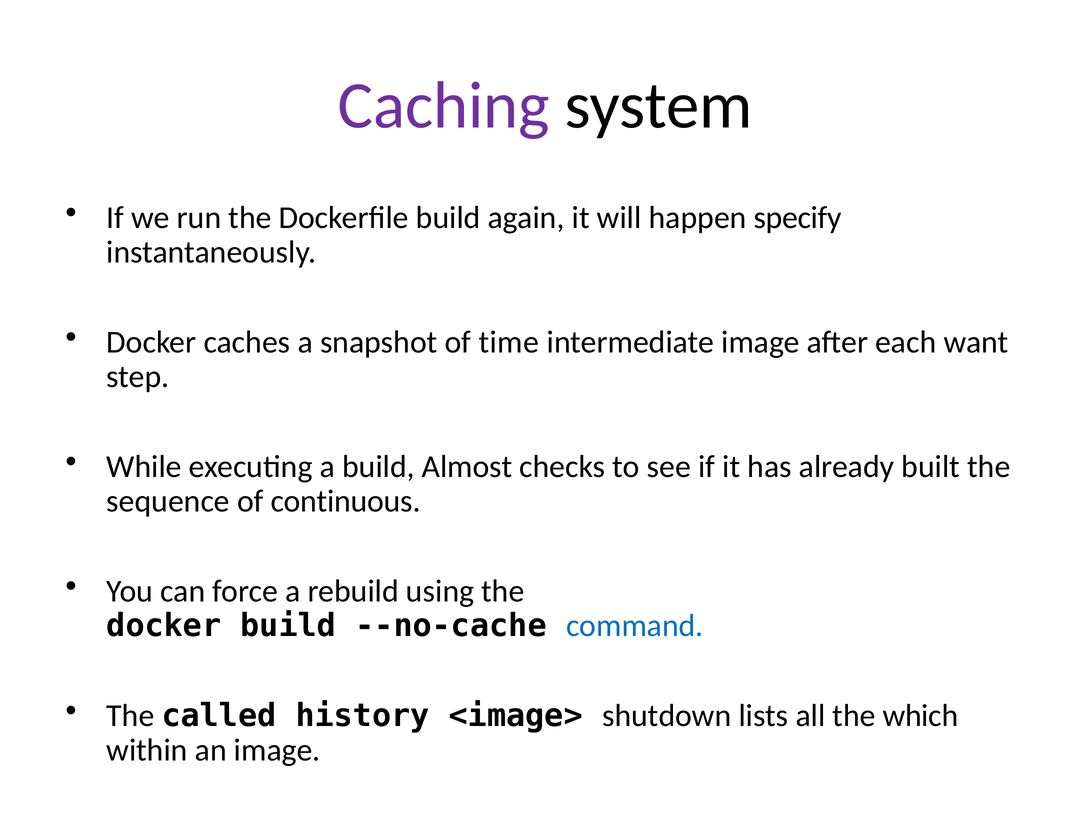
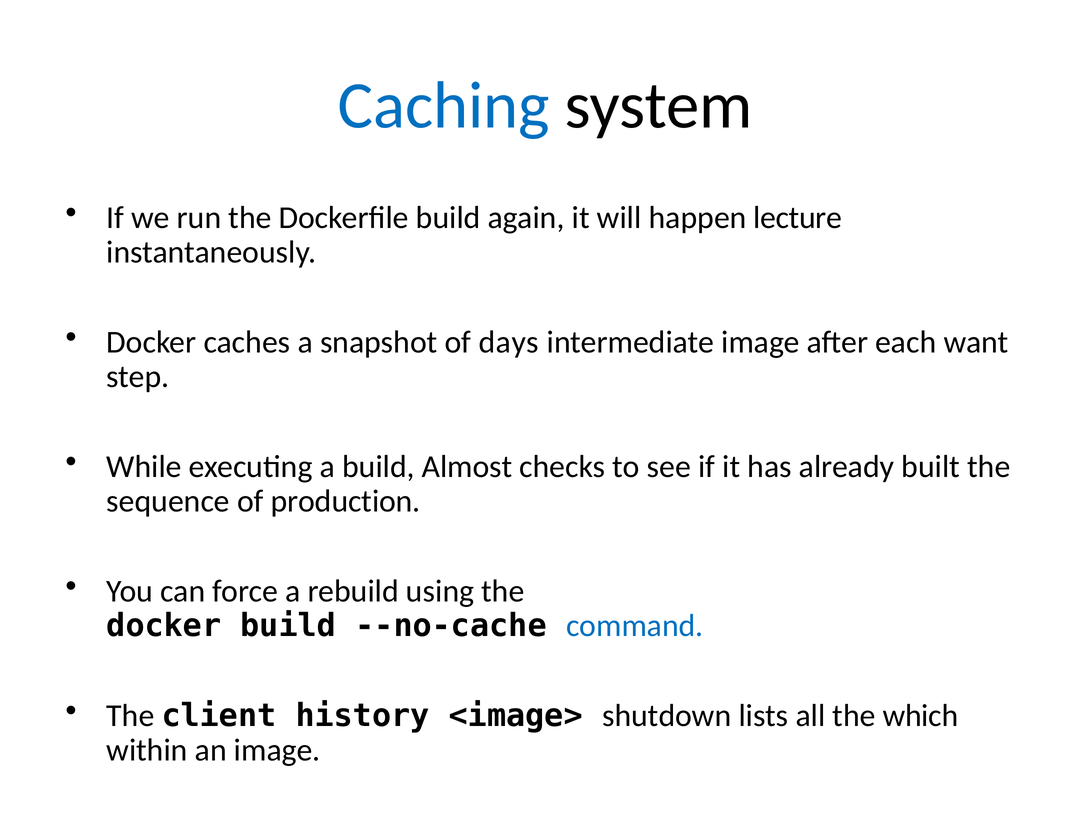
Caching colour: purple -> blue
specify: specify -> lecture
time: time -> days
continuous: continuous -> production
called: called -> client
